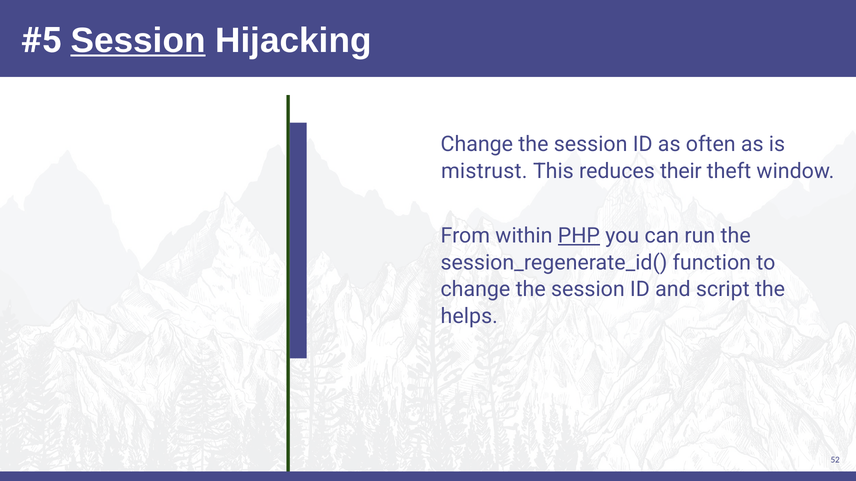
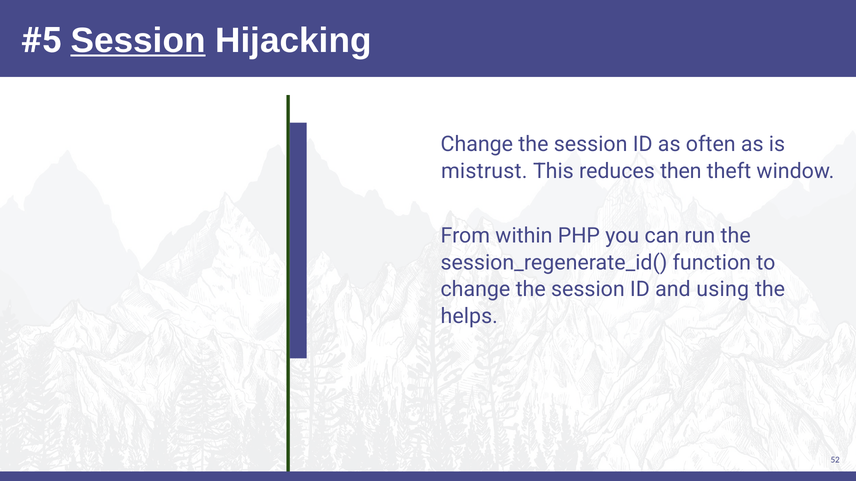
their: their -> then
PHP underline: present -> none
script: script -> using
